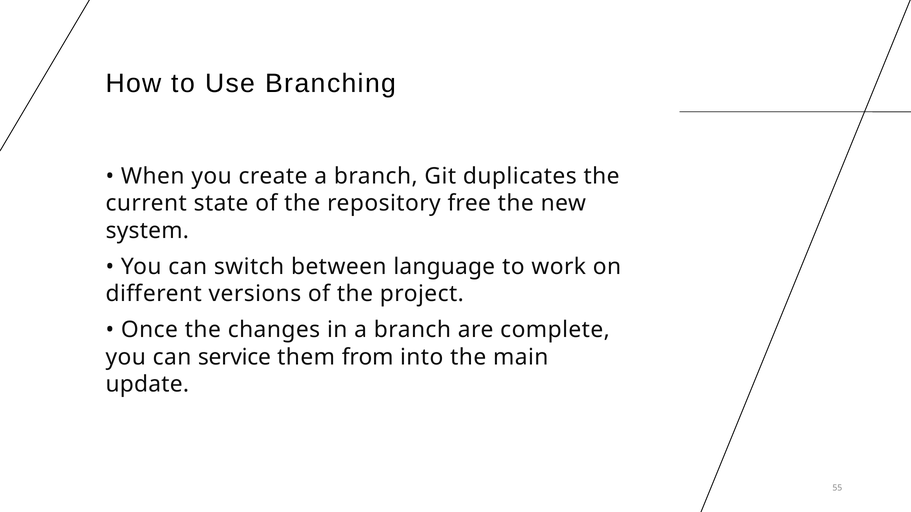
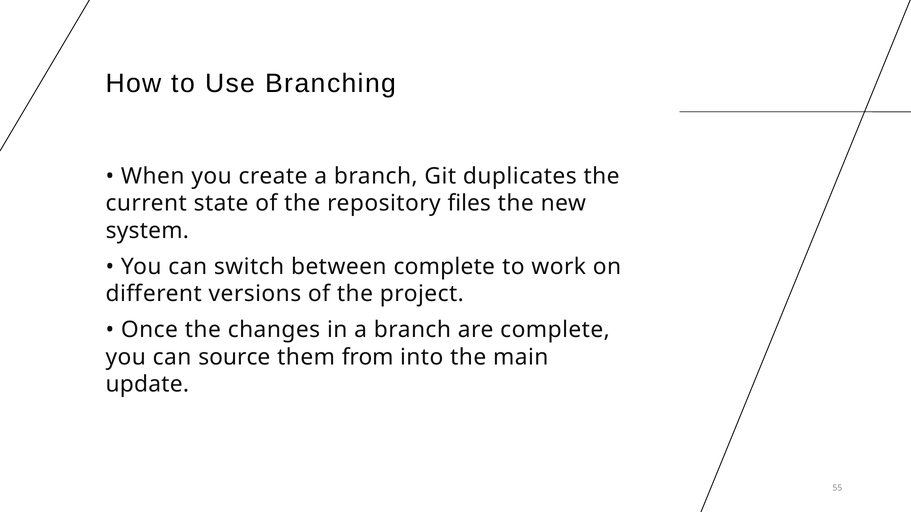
free: free -> files
between language: language -> complete
service: service -> source
